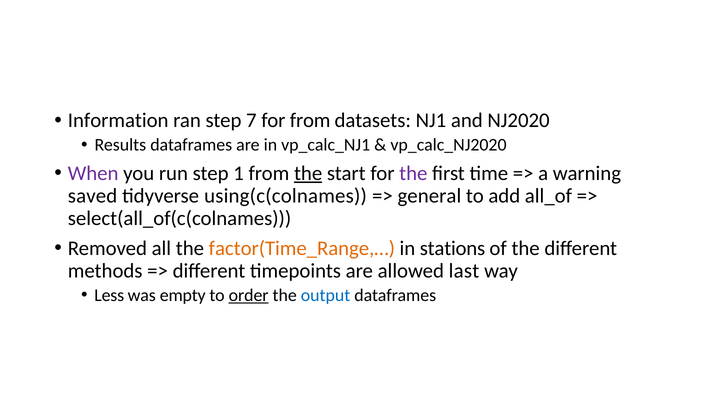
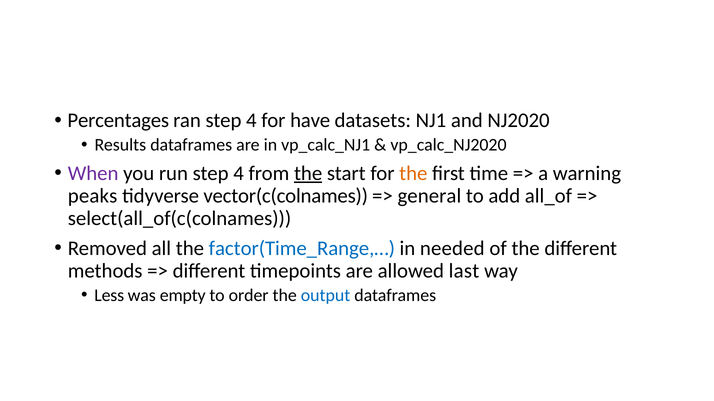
Information: Information -> Percentages
ran step 7: 7 -> 4
for from: from -> have
run step 1: 1 -> 4
the at (413, 174) colour: purple -> orange
saved: saved -> peaks
using(c(colnames: using(c(colnames -> vector(c(colnames
factor(Time_Range,… colour: orange -> blue
stations: stations -> needed
order underline: present -> none
